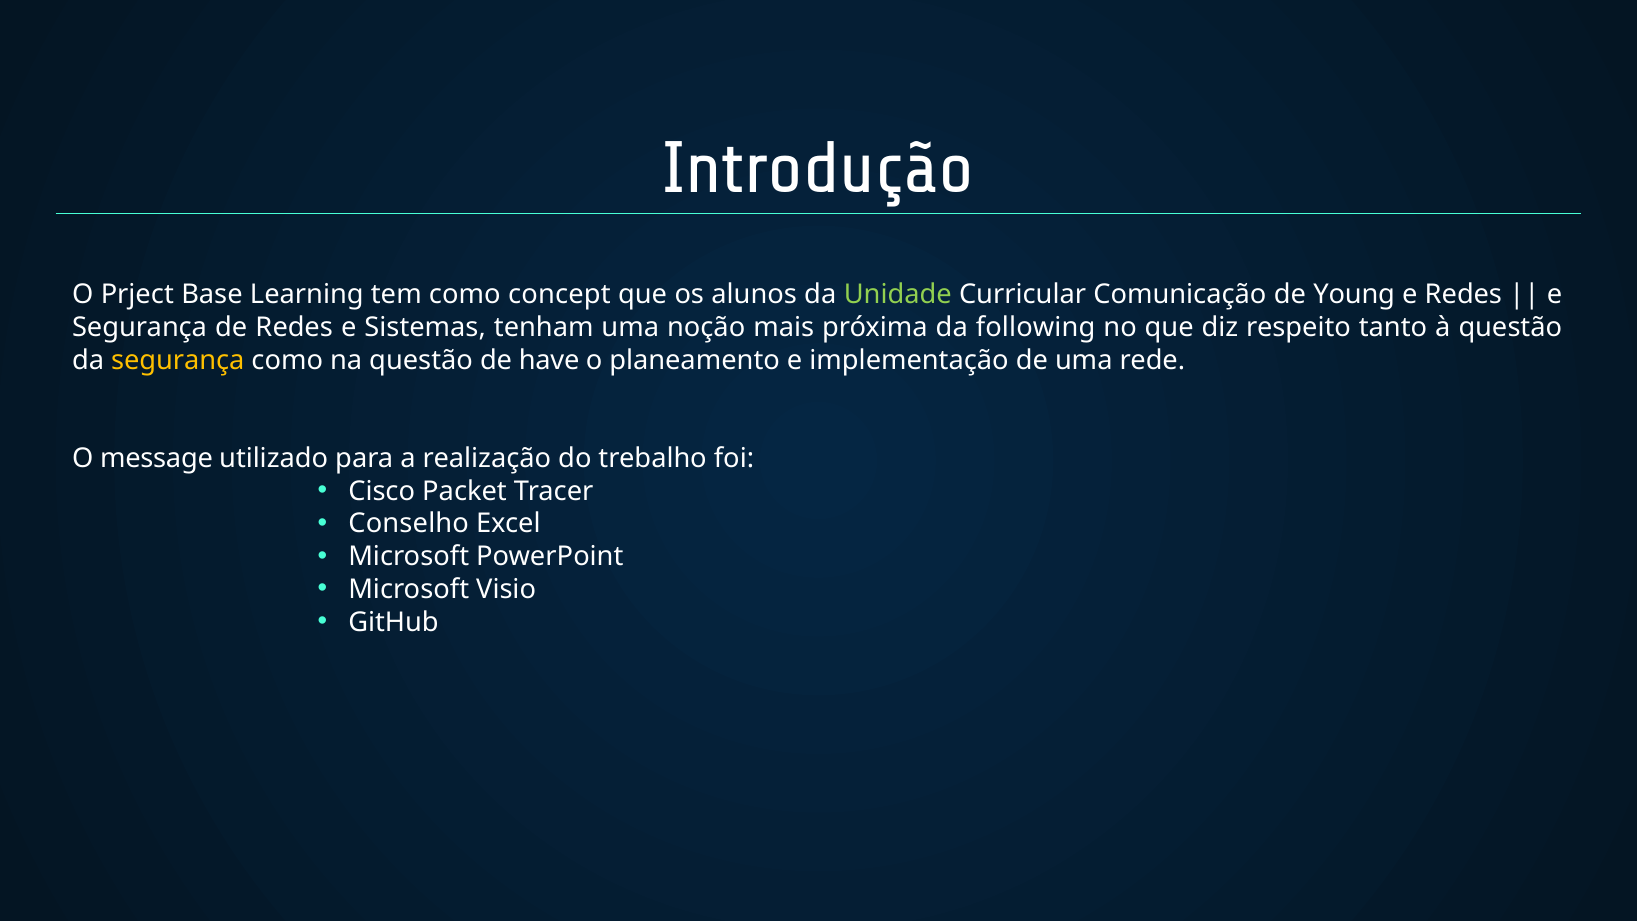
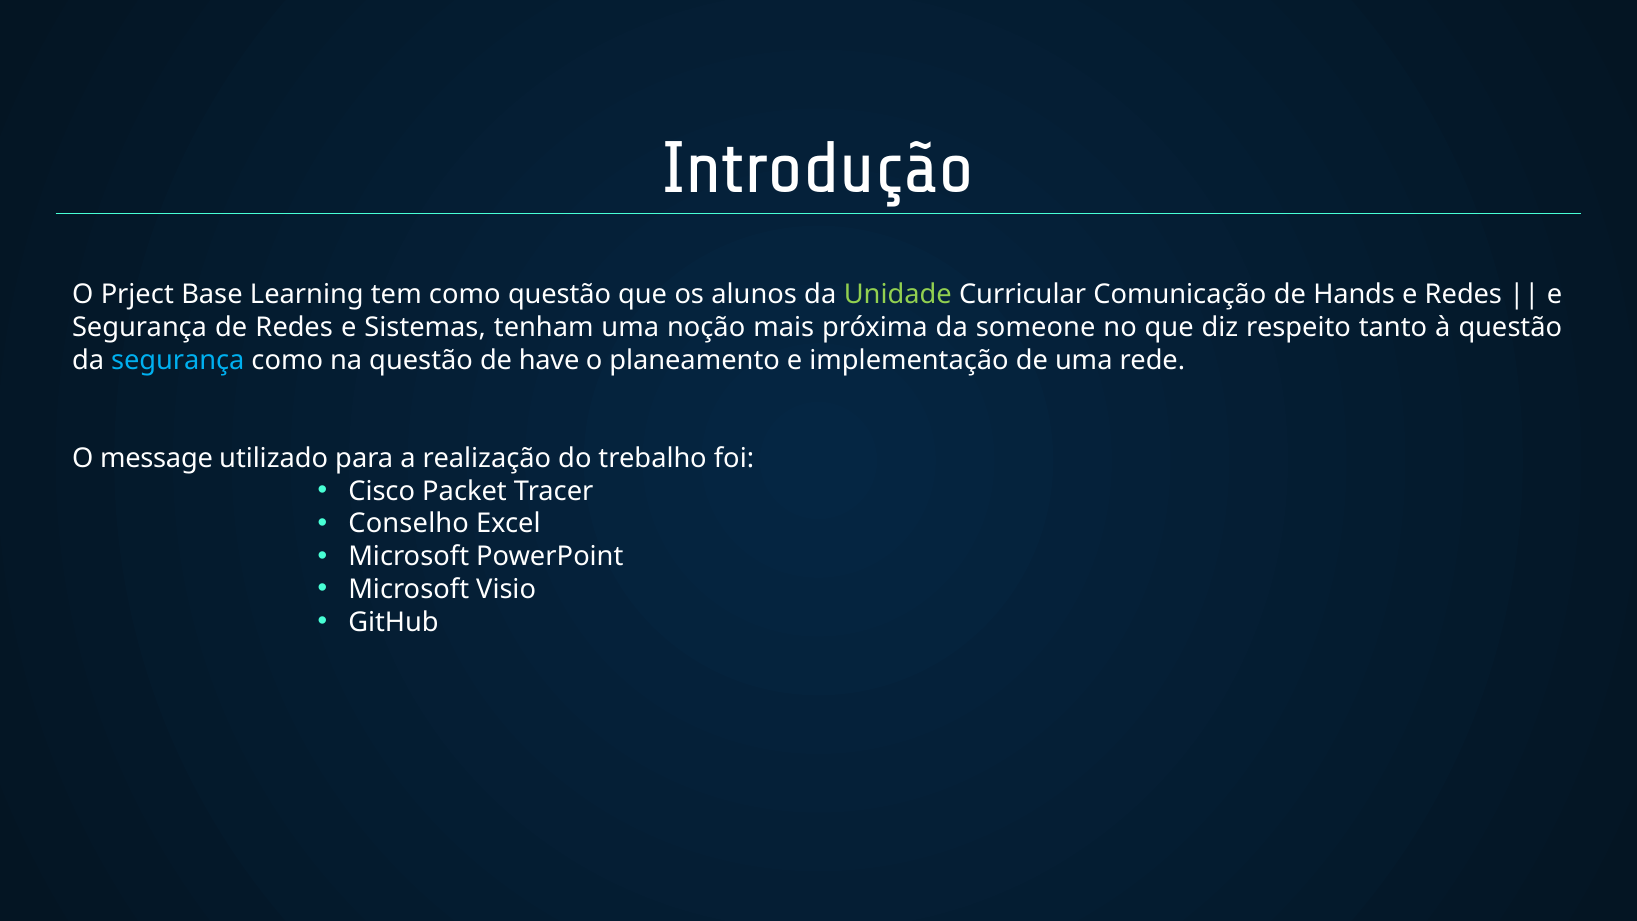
como concept: concept -> questão
Young: Young -> Hands
following: following -> someone
segurança at (178, 360) colour: yellow -> light blue
